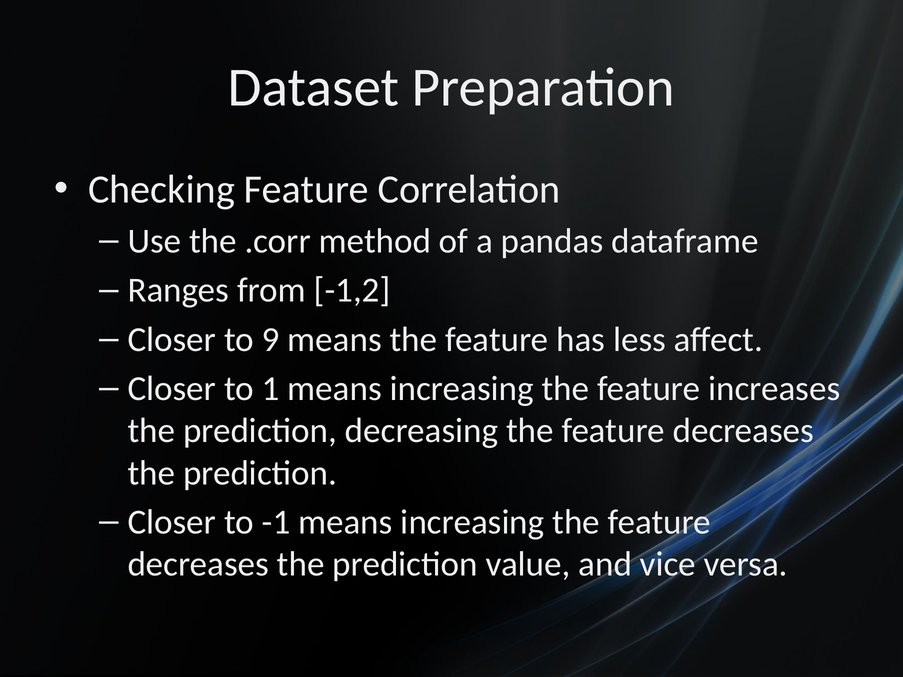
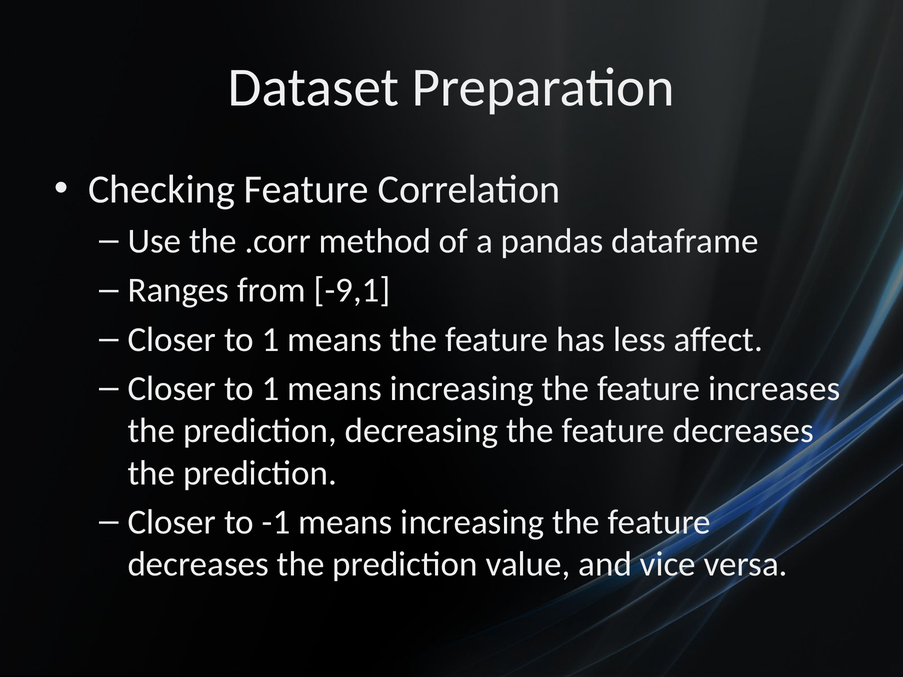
-1,2: -1,2 -> -9,1
9 at (271, 340): 9 -> 1
